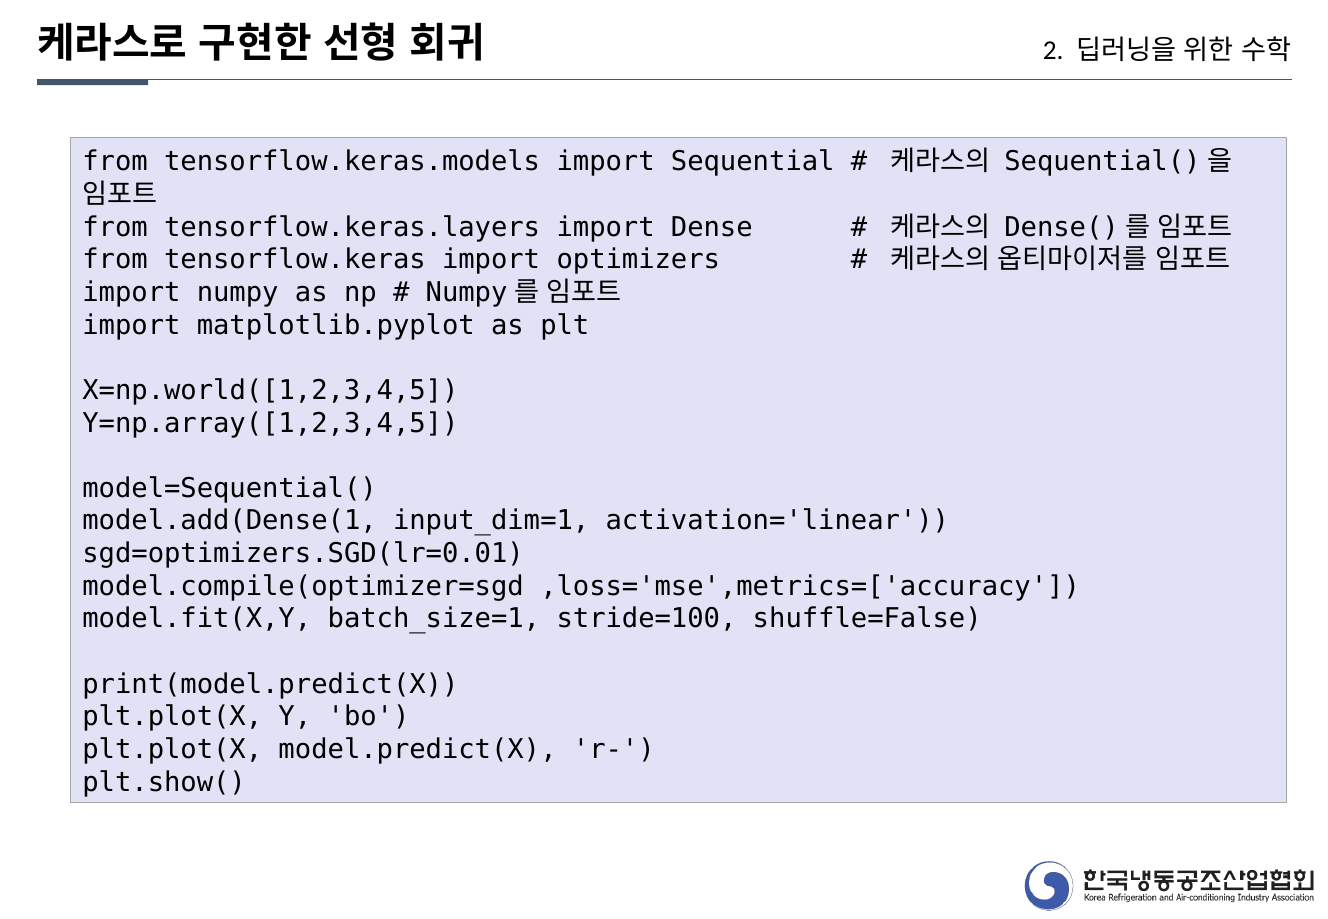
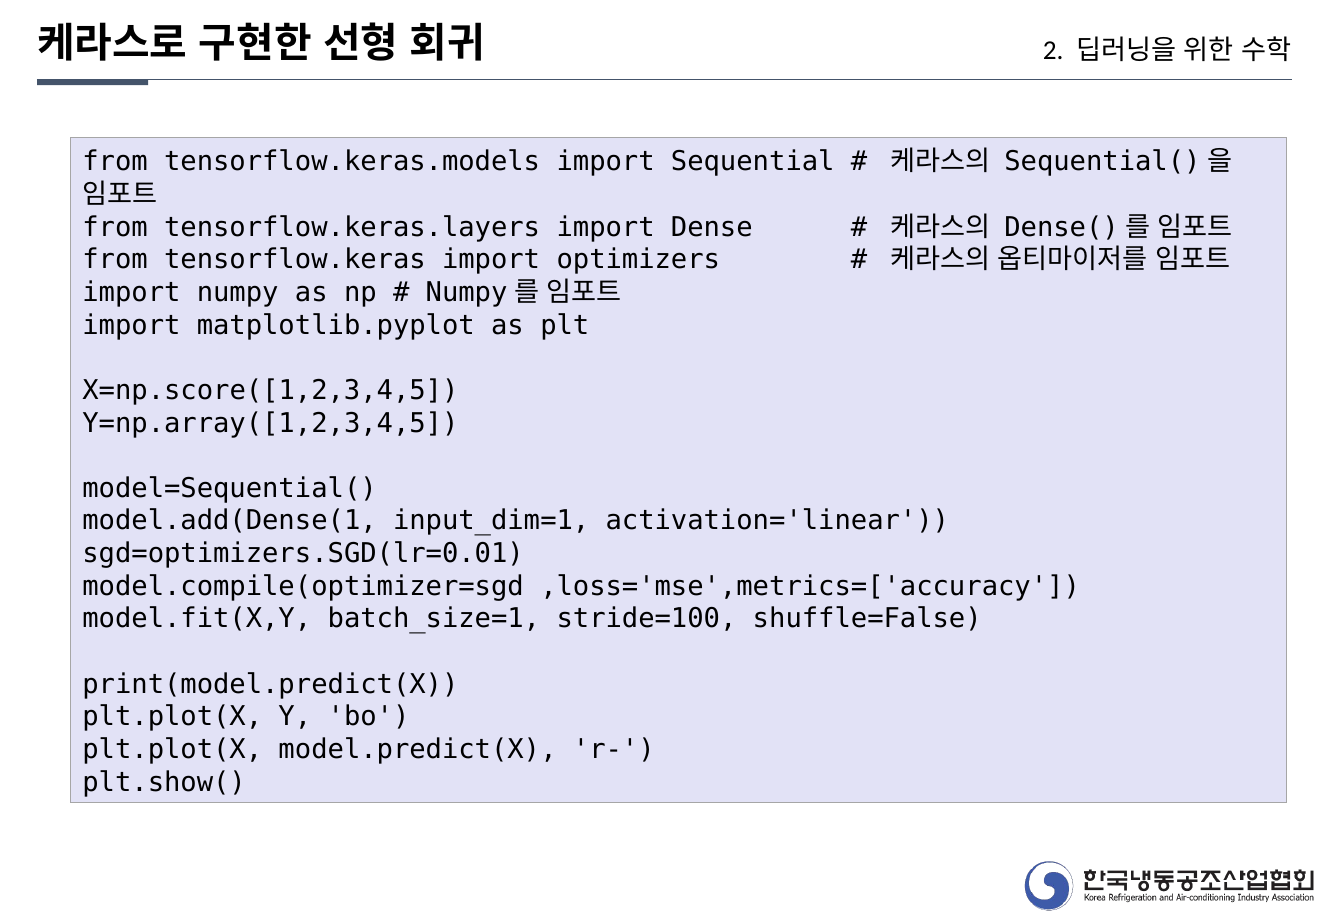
X=np.world([1,2,3,4,5: X=np.world([1,2,3,4,5 -> X=np.score([1,2,3,4,5
